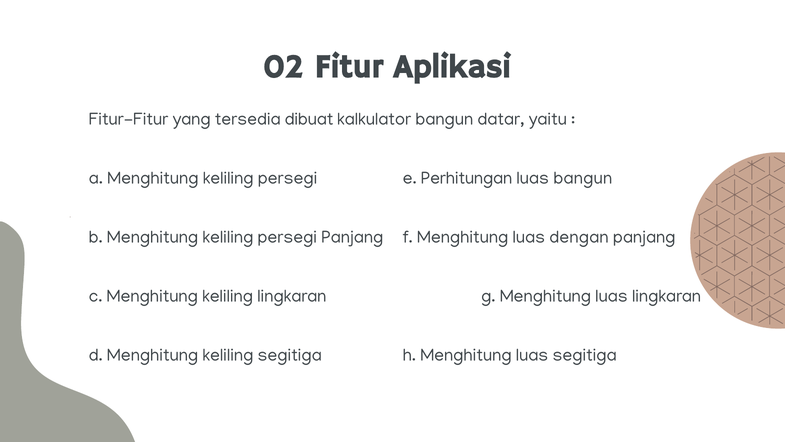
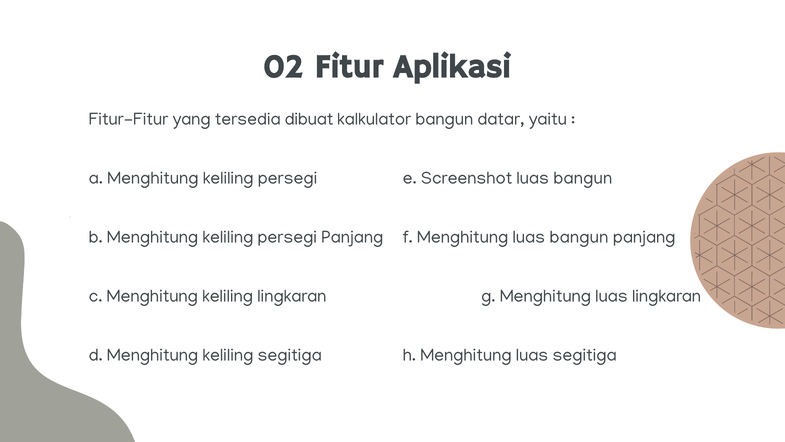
Perhitungan: Perhitungan -> Screenshot
Menghitung luas dengan: dengan -> bangun
